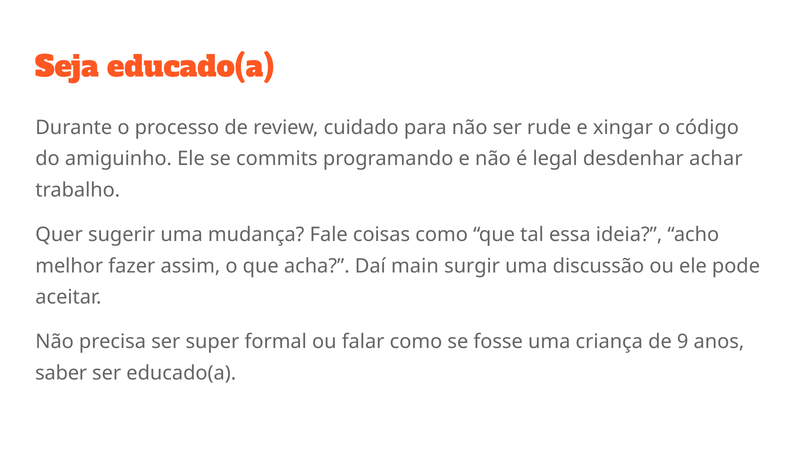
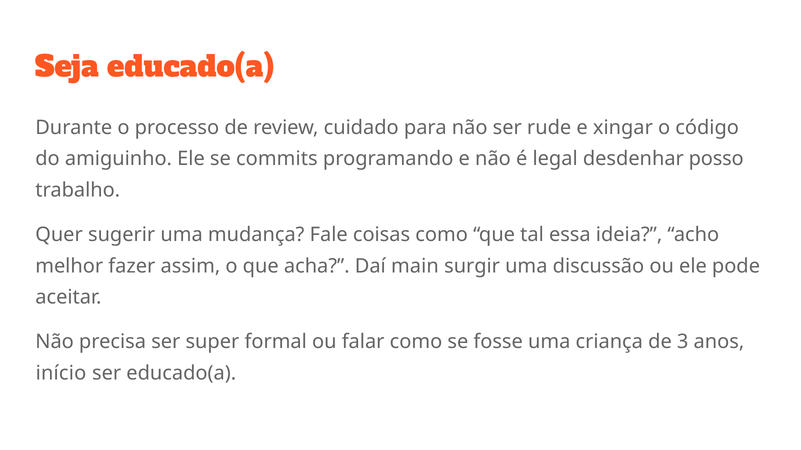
achar: achar -> posso
9: 9 -> 3
saber: saber -> início
